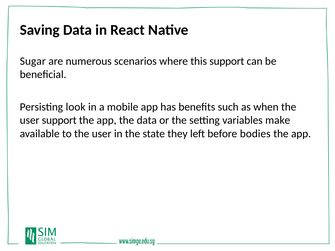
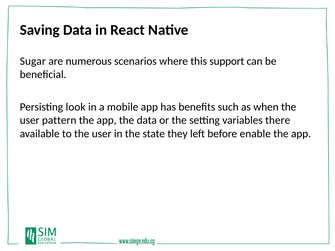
user support: support -> pattern
make: make -> there
bodies: bodies -> enable
